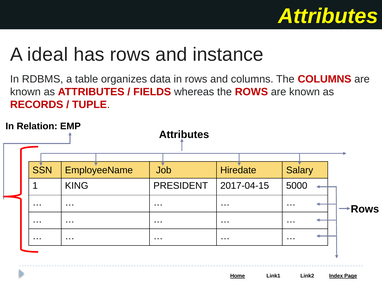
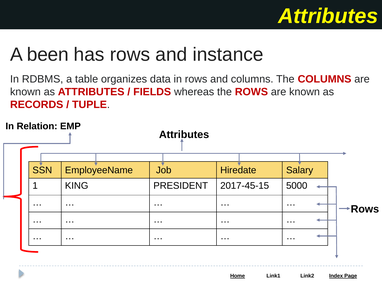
ideal: ideal -> been
2017-04-15: 2017-04-15 -> 2017-45-15
